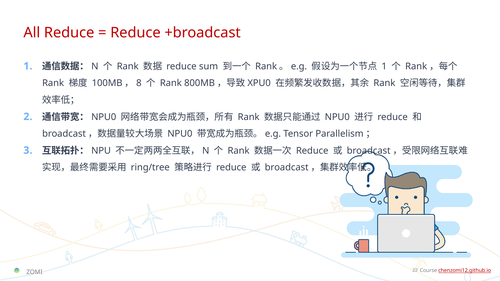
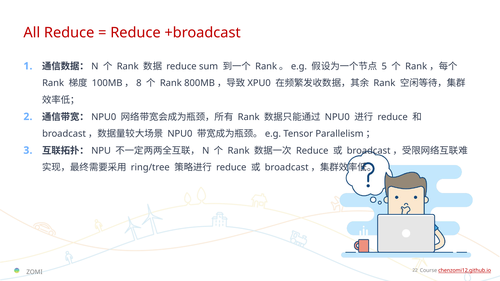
1 at (384, 66): 1 -> 5
